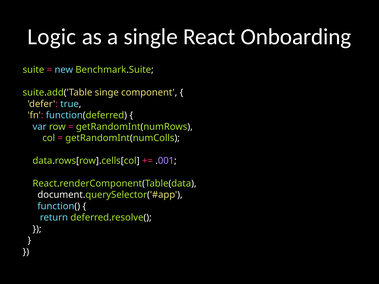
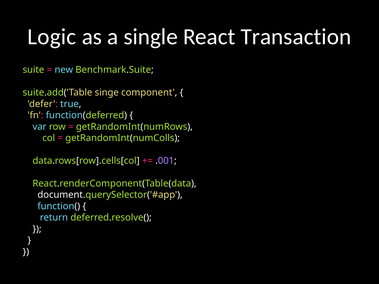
Onboarding: Onboarding -> Transaction
